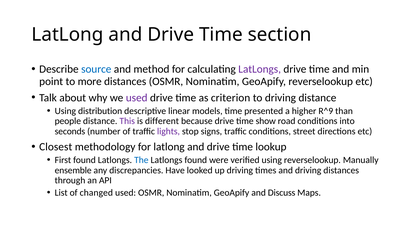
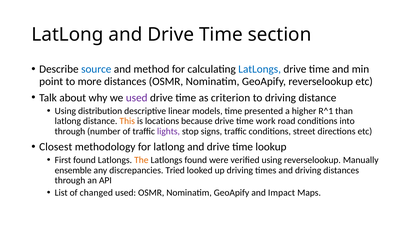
LatLongs at (260, 69) colour: purple -> blue
R^9: R^9 -> R^1
people at (68, 121): people -> latlong
This colour: purple -> orange
different: different -> locations
show: show -> work
seconds at (70, 132): seconds -> through
The colour: blue -> orange
Have: Have -> Tried
Discuss: Discuss -> Impact
